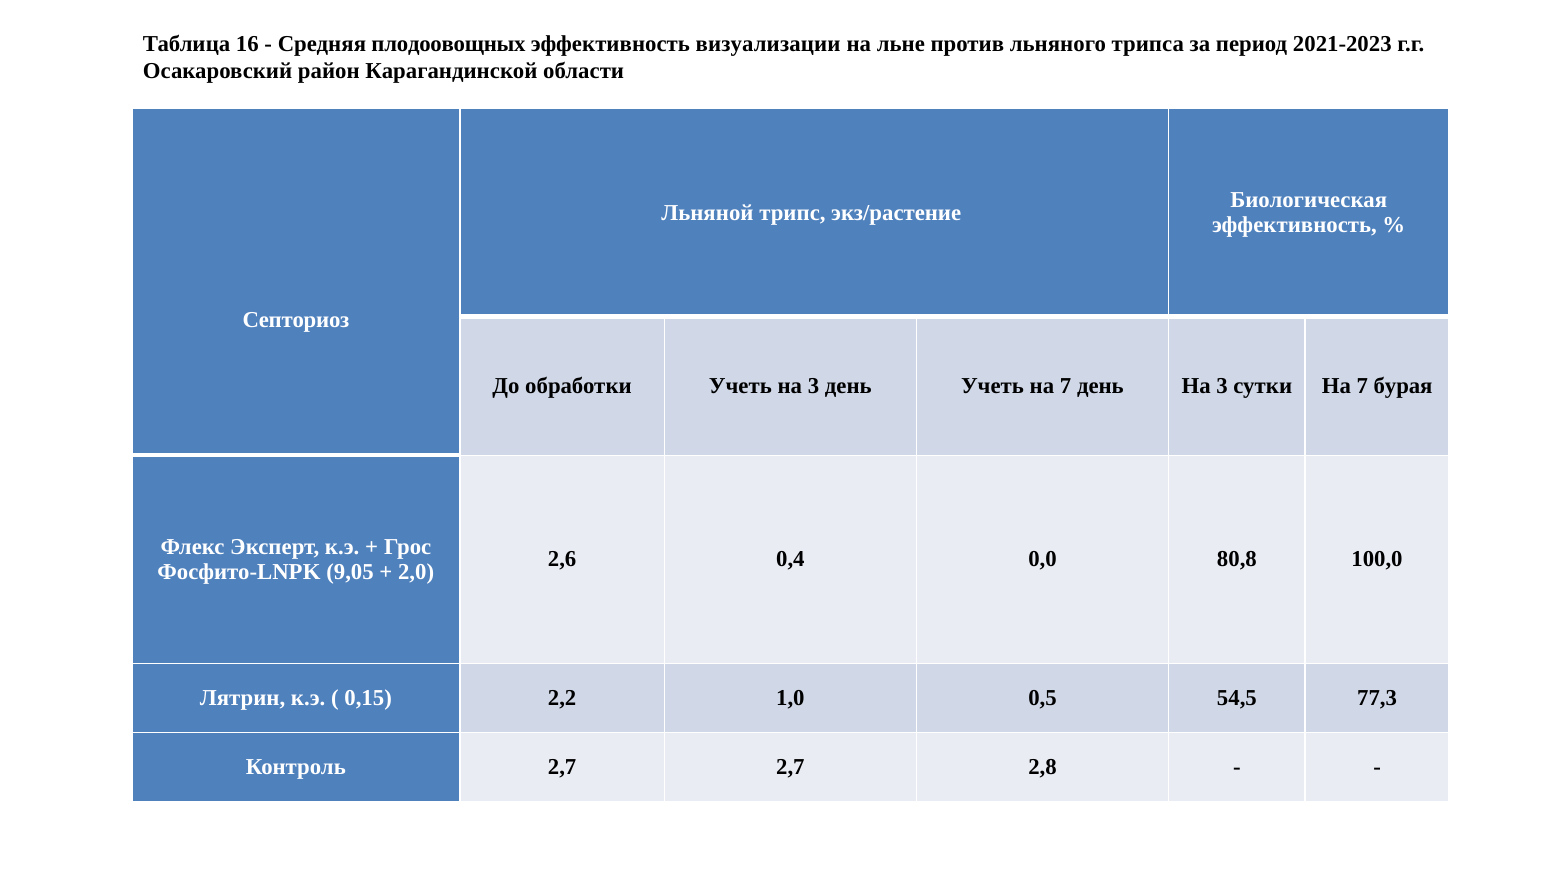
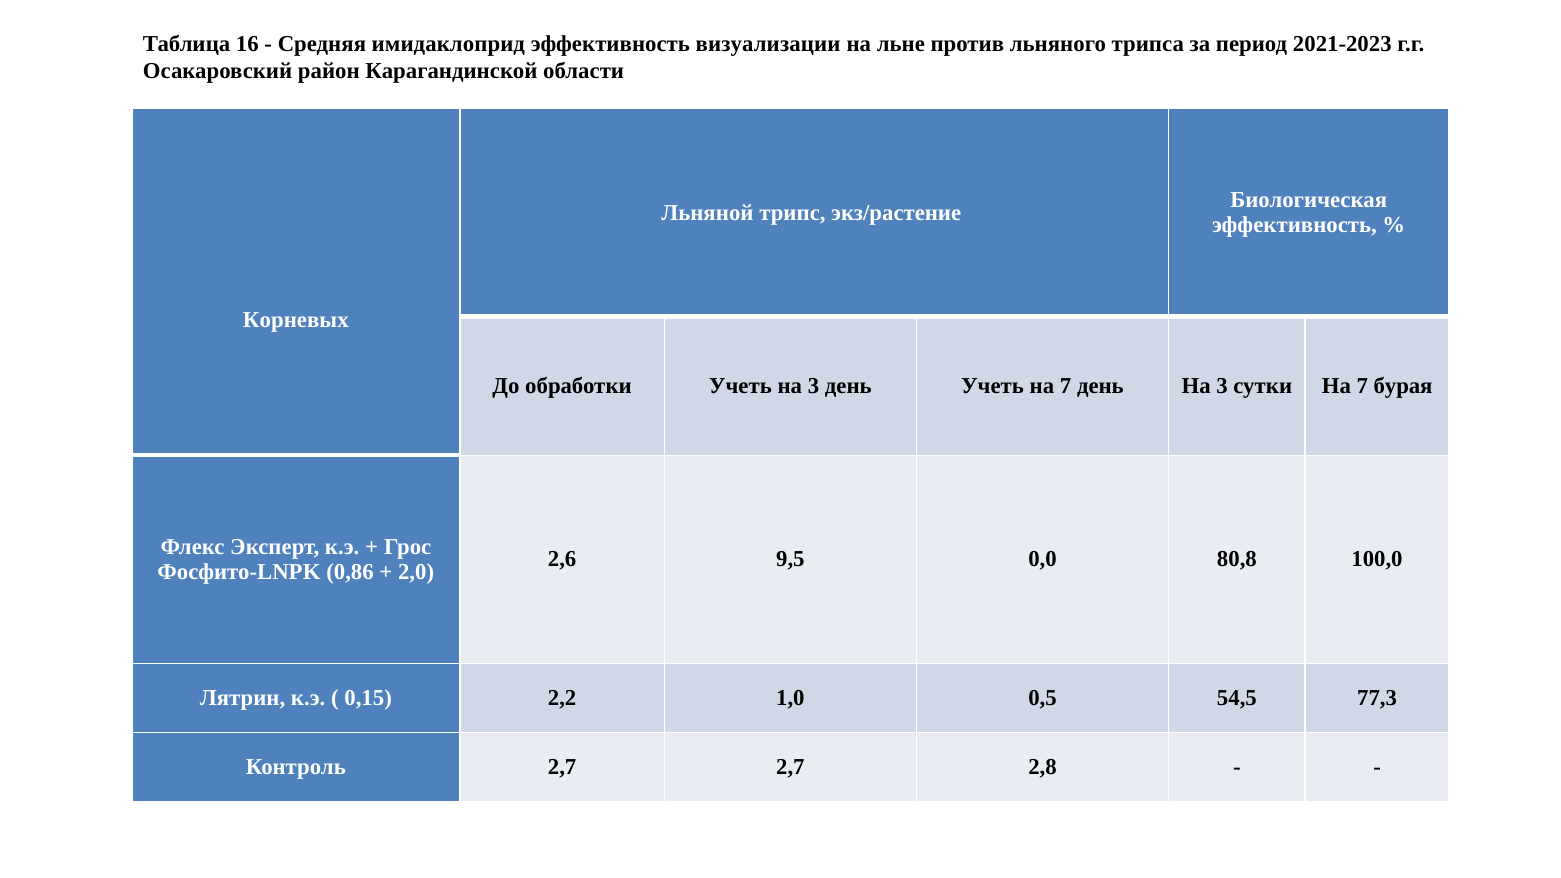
плодоовощных: плодоовощных -> имидаклоприд
Септориоз: Септориоз -> Корневых
0,4: 0,4 -> 9,5
9,05: 9,05 -> 0,86
